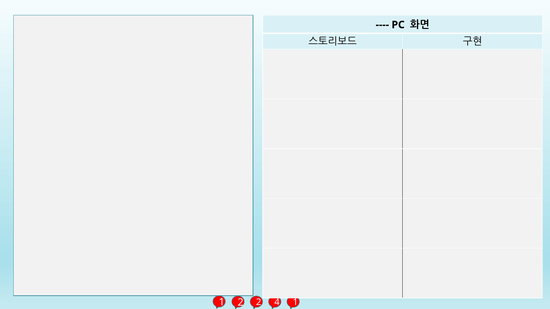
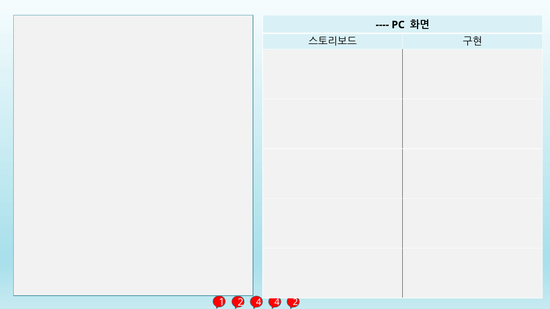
2 at (259, 303): 2 -> 4
4 1: 1 -> 2
